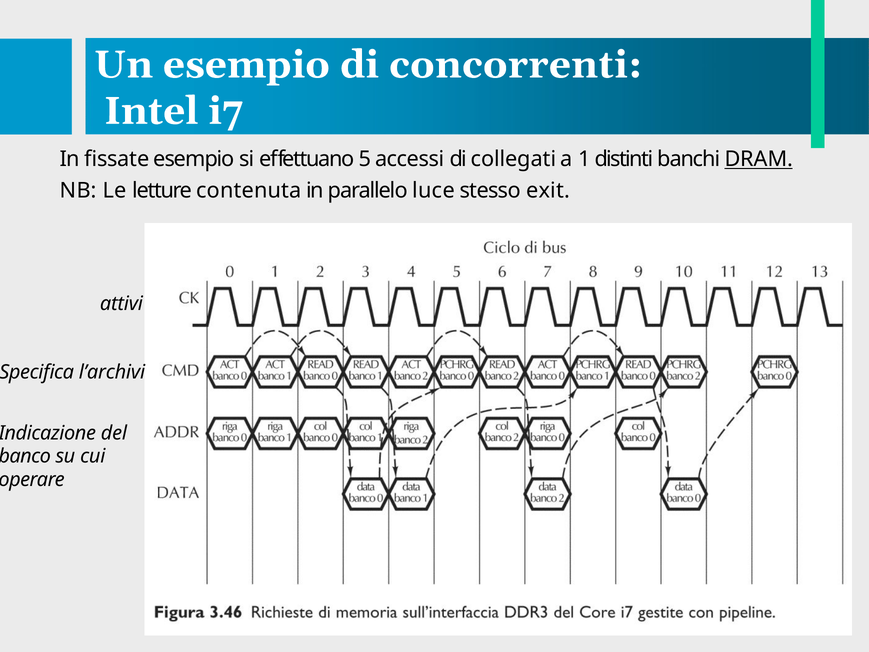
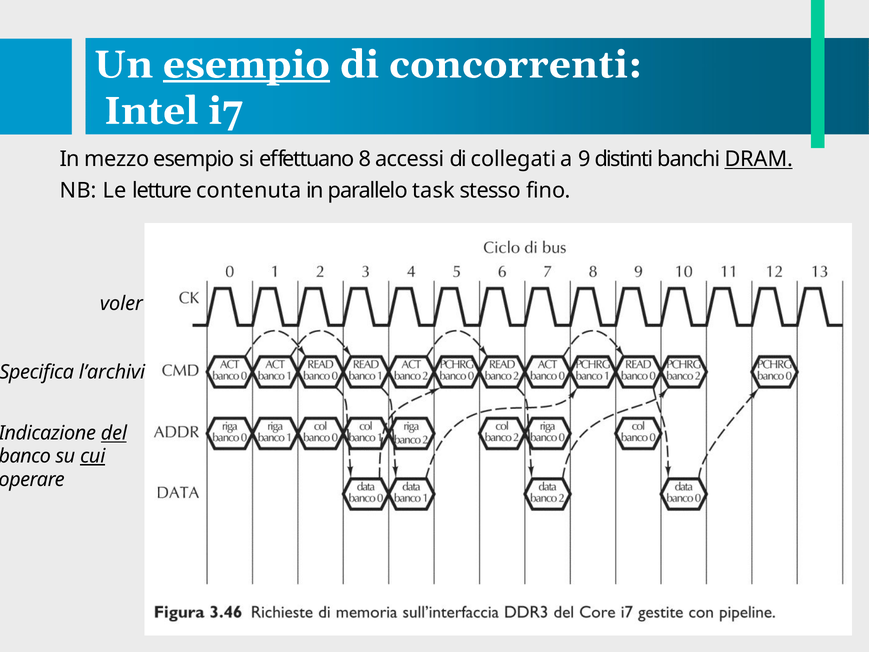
esempio at (246, 65) underline: none -> present
fissate: fissate -> mezzo
5: 5 -> 8
1: 1 -> 9
luce: luce -> task
exit: exit -> fino
attivi: attivi -> voler
del underline: none -> present
cui underline: none -> present
